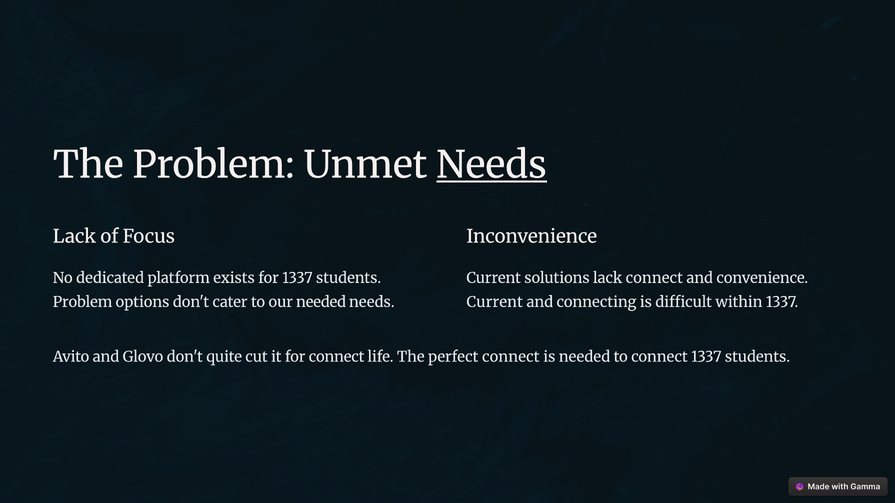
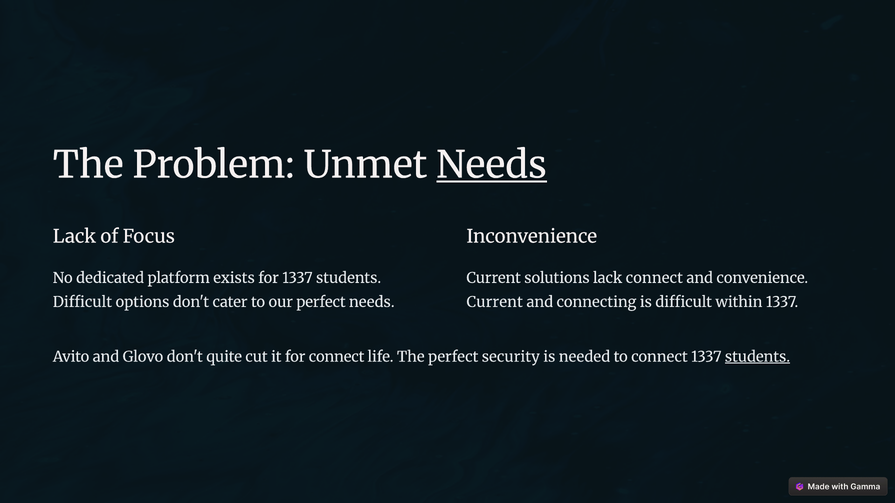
Problem at (83, 302): Problem -> Difficult
our needed: needed -> perfect
perfect connect: connect -> security
students at (757, 357) underline: none -> present
